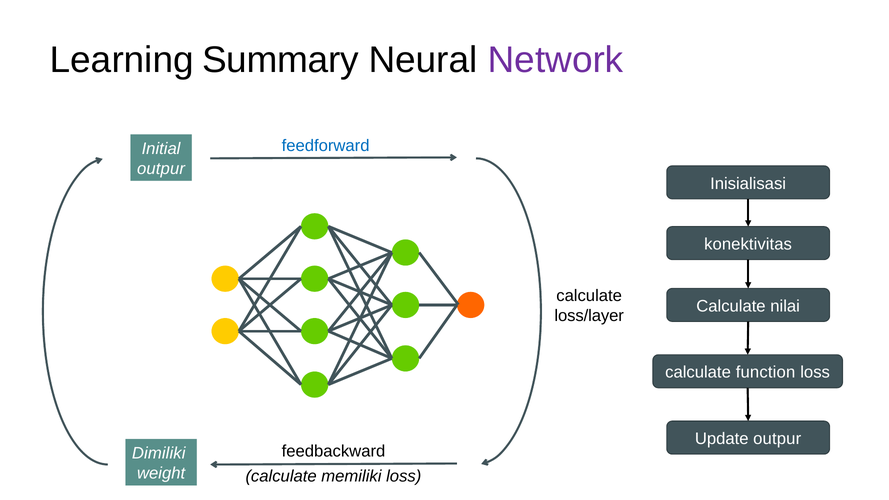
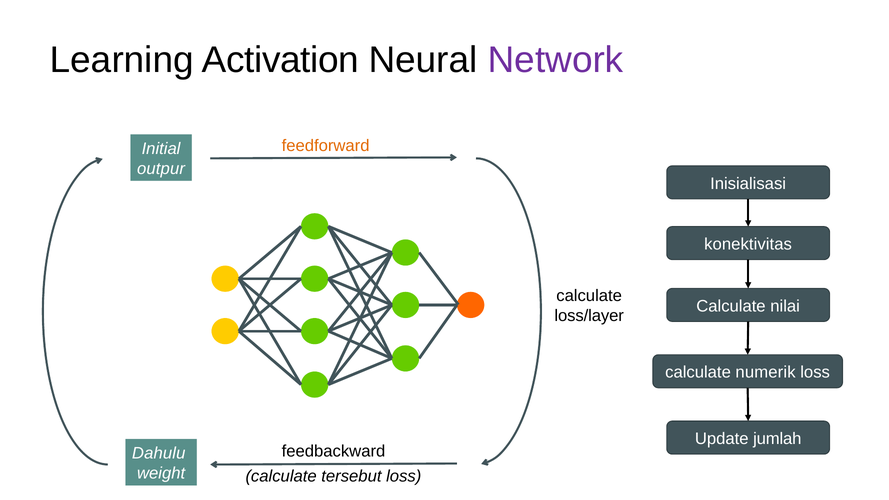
Summary: Summary -> Activation
feedforward colour: blue -> orange
function: function -> numerik
Update outpur: outpur -> jumlah
Dimiliki: Dimiliki -> Dahulu
memiliki: memiliki -> tersebut
